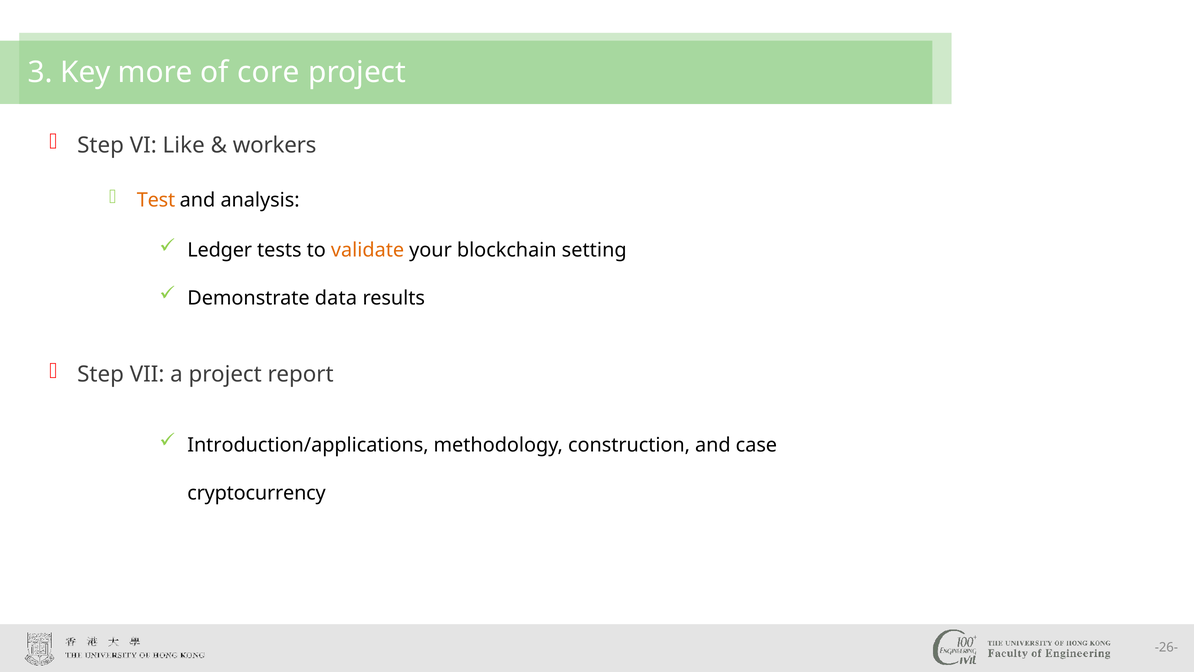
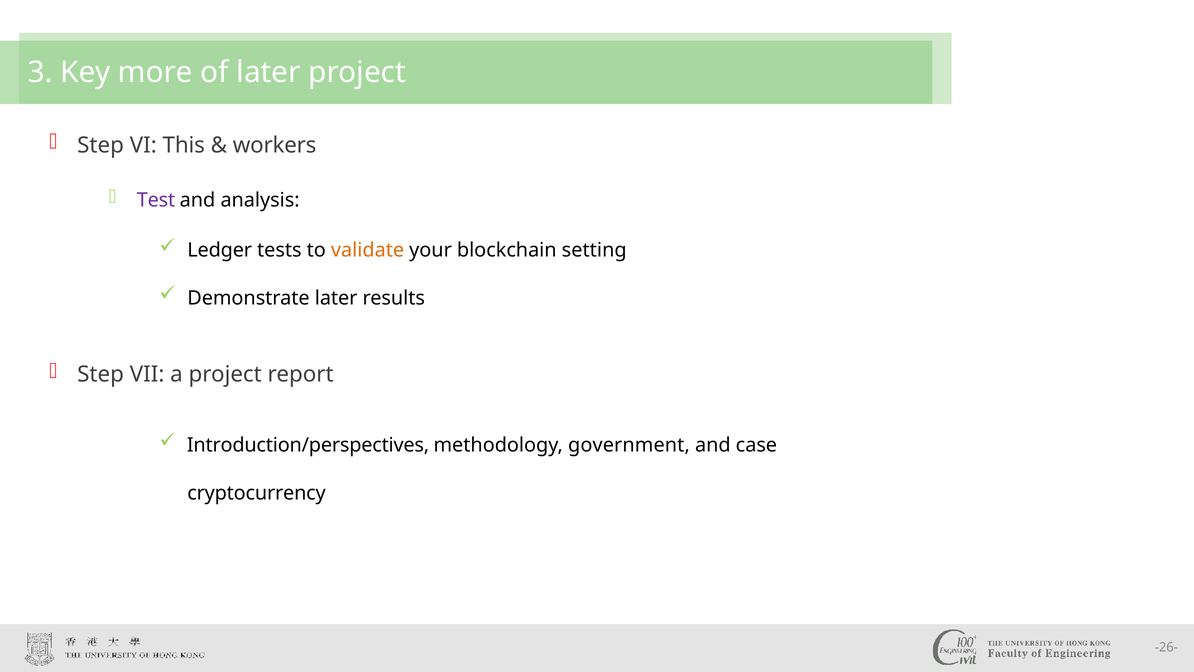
of core: core -> later
Like: Like -> This
Test colour: orange -> purple
Demonstrate data: data -> later
Introduction/applications: Introduction/applications -> Introduction/perspectives
construction: construction -> government
